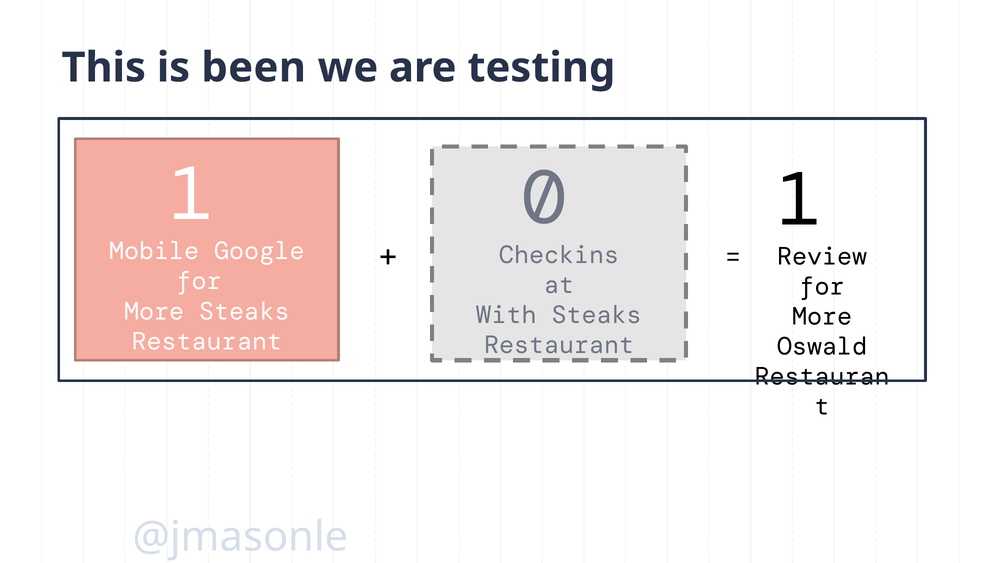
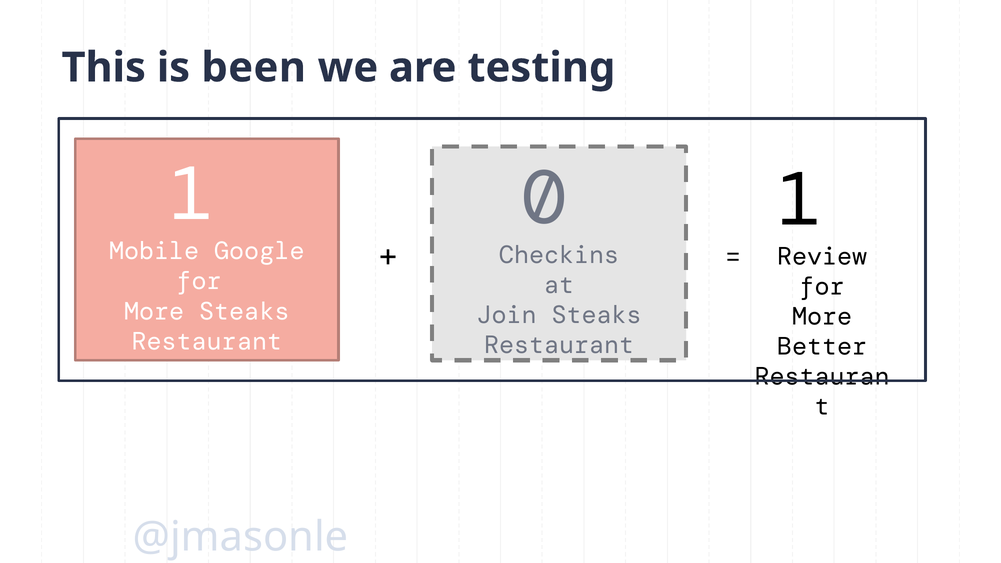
With: With -> Join
Oswald: Oswald -> Better
